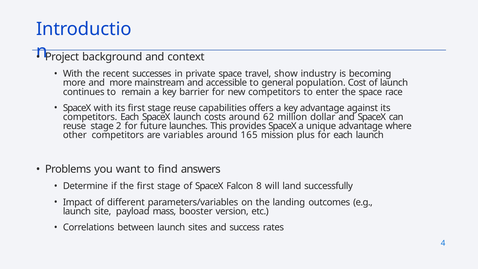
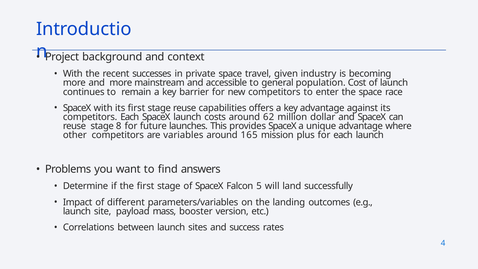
show: show -> given
2: 2 -> 8
8: 8 -> 5
